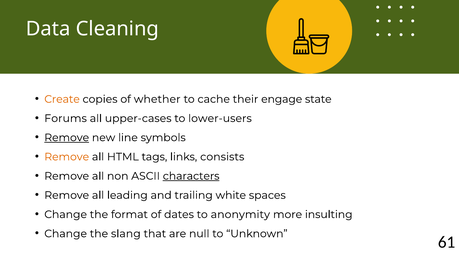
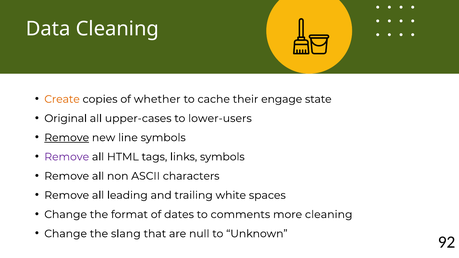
Forums: Forums -> Original
Remove at (67, 157) colour: orange -> purple
links consists: consists -> symbols
characters underline: present -> none
anonymity: anonymity -> comments
more insulting: insulting -> cleaning
61: 61 -> 92
